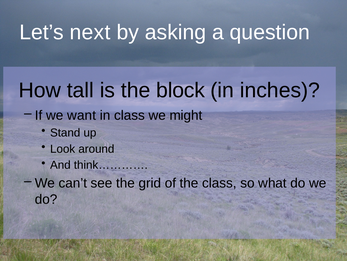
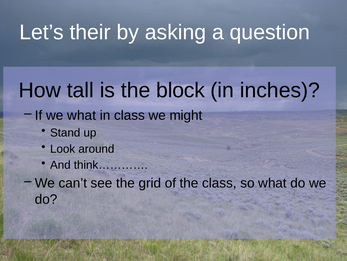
next: next -> their
we want: want -> what
